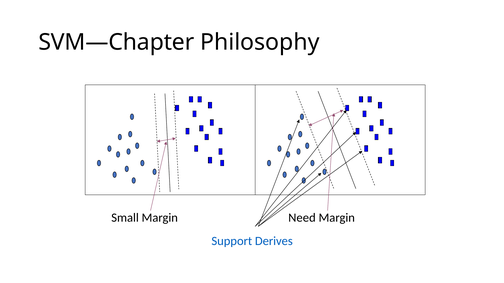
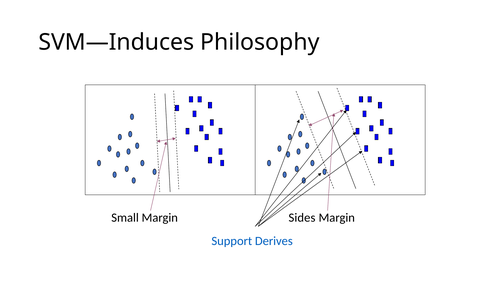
SVM—Chapter: SVM—Chapter -> SVM—Induces
Need: Need -> Sides
